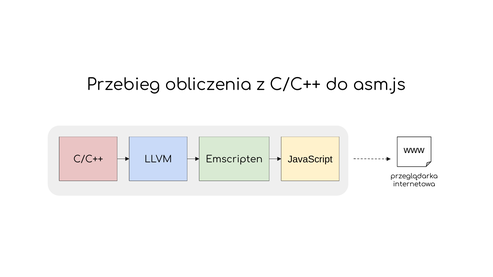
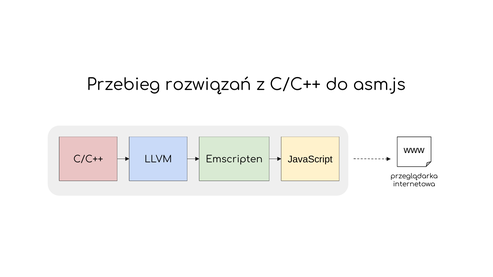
obliczenia: obliczenia -> rozwiązań
